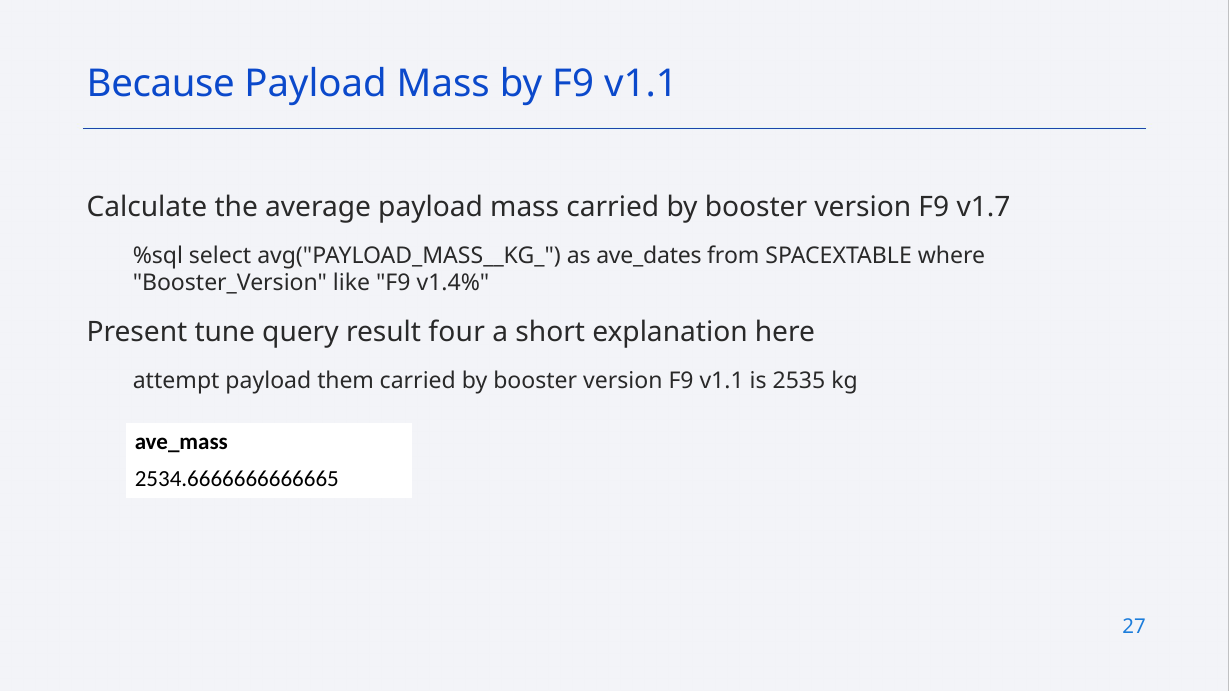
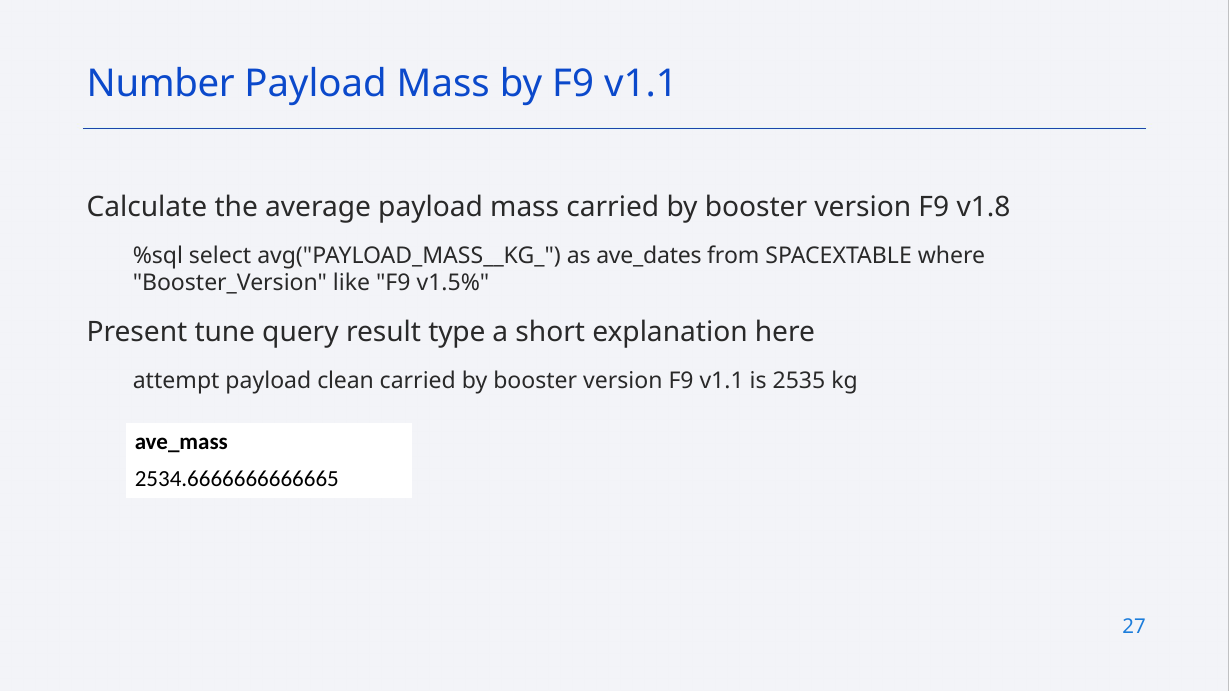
Because: Because -> Number
v1.7: v1.7 -> v1.8
v1.4%: v1.4% -> v1.5%
four: four -> type
them: them -> clean
